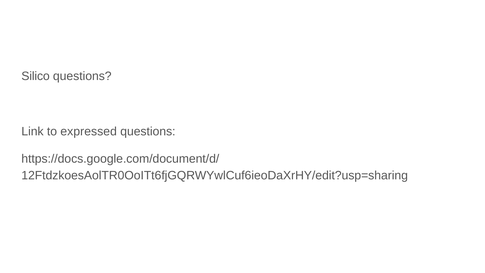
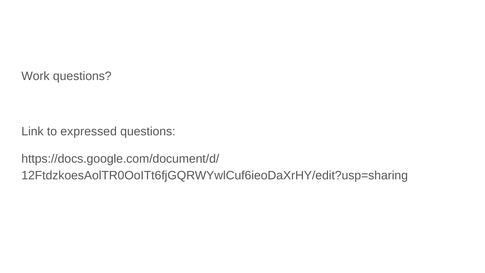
Silico: Silico -> Work
